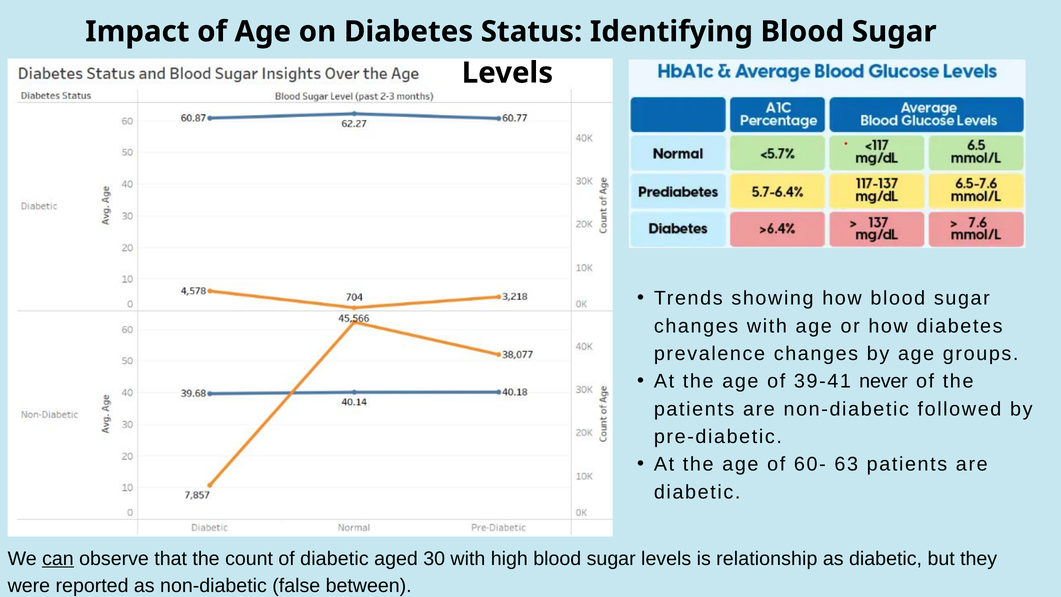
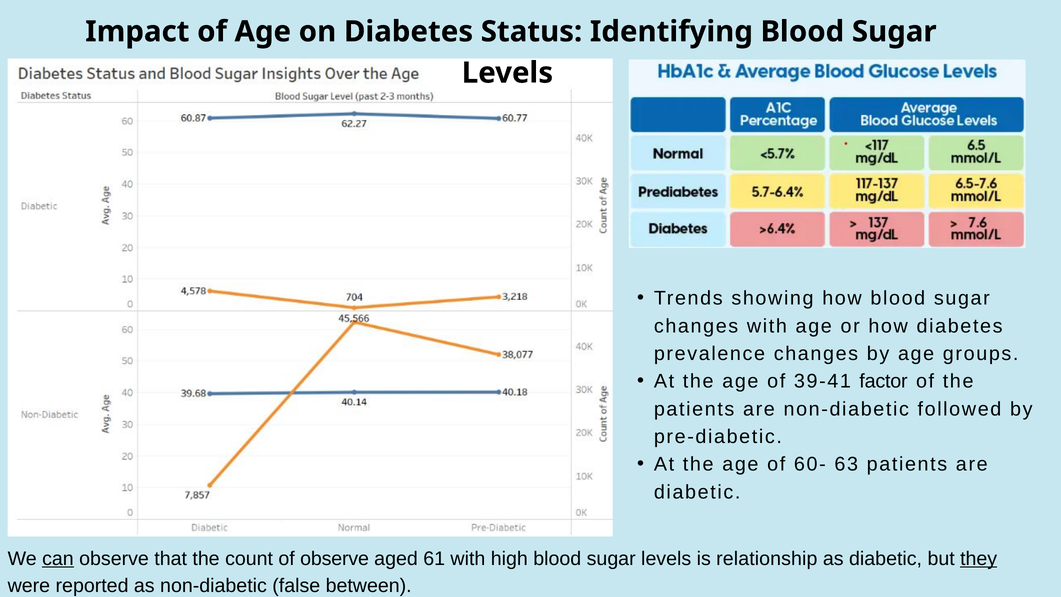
never: never -> factor
of diabetic: diabetic -> observe
30: 30 -> 61
they underline: none -> present
